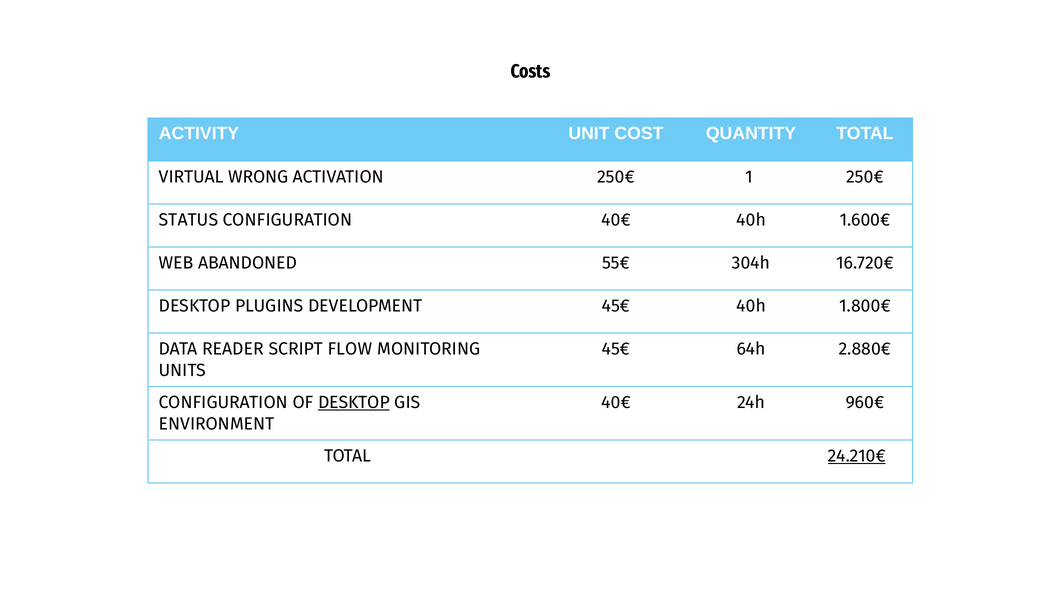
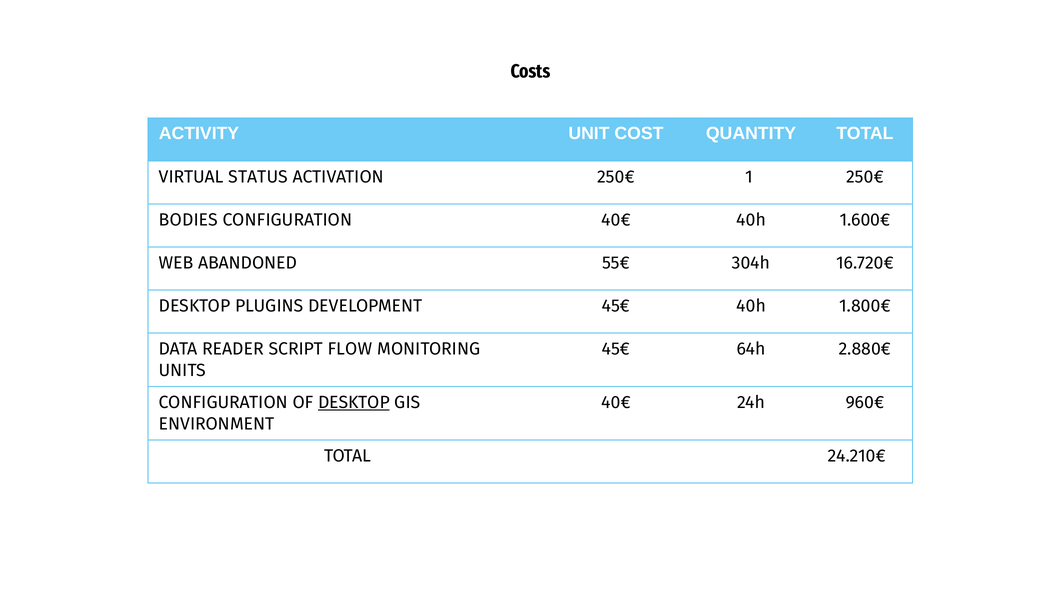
WRONG: WRONG -> STATUS
STATUS: STATUS -> BODIES
24.210€ underline: present -> none
